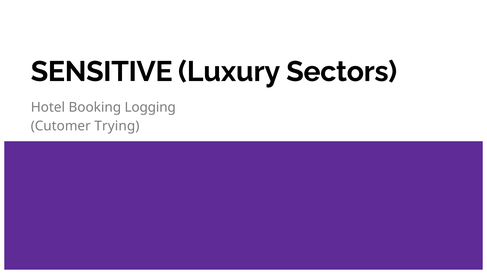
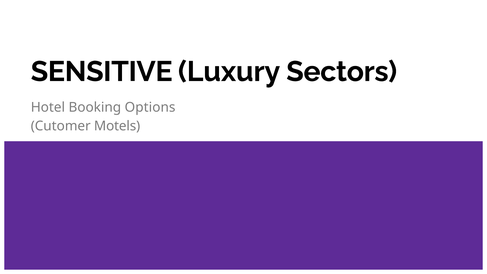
Logging: Logging -> Options
Trying: Trying -> Motels
